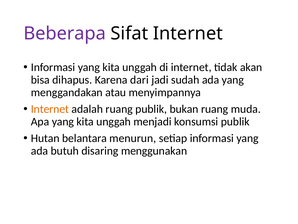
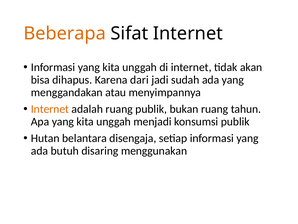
Beberapa colour: purple -> orange
muda: muda -> tahun
menurun: menurun -> disengaja
